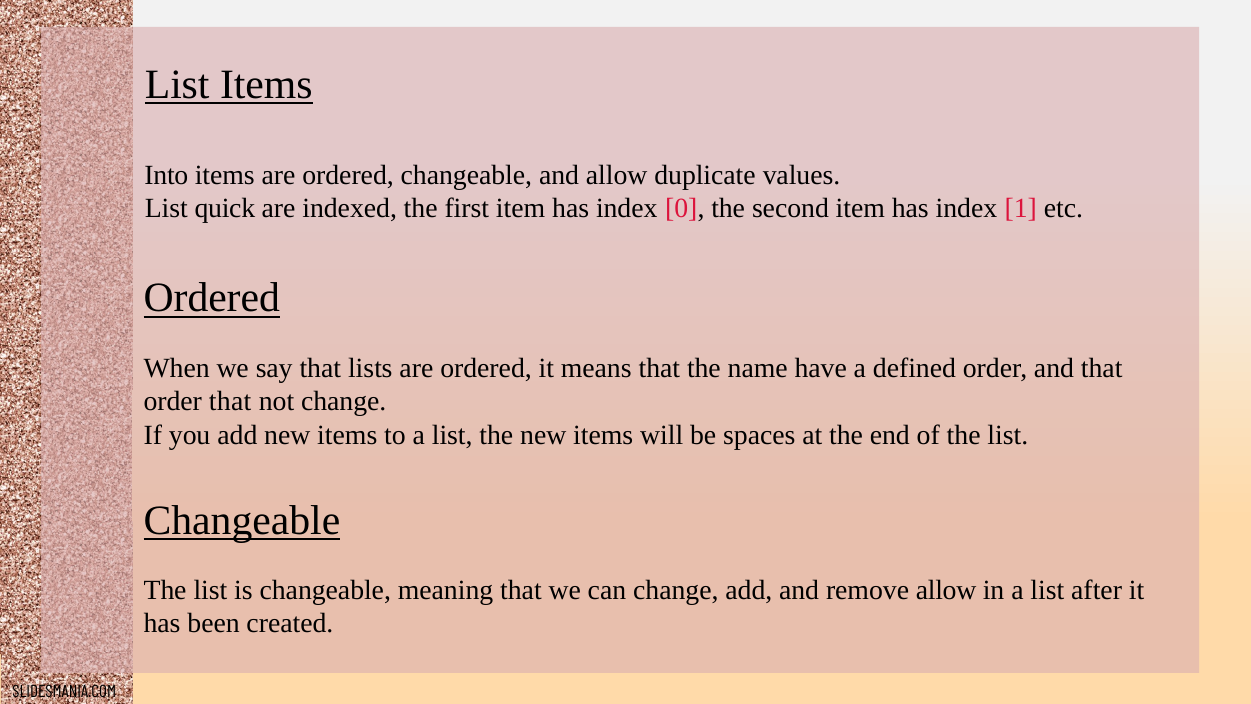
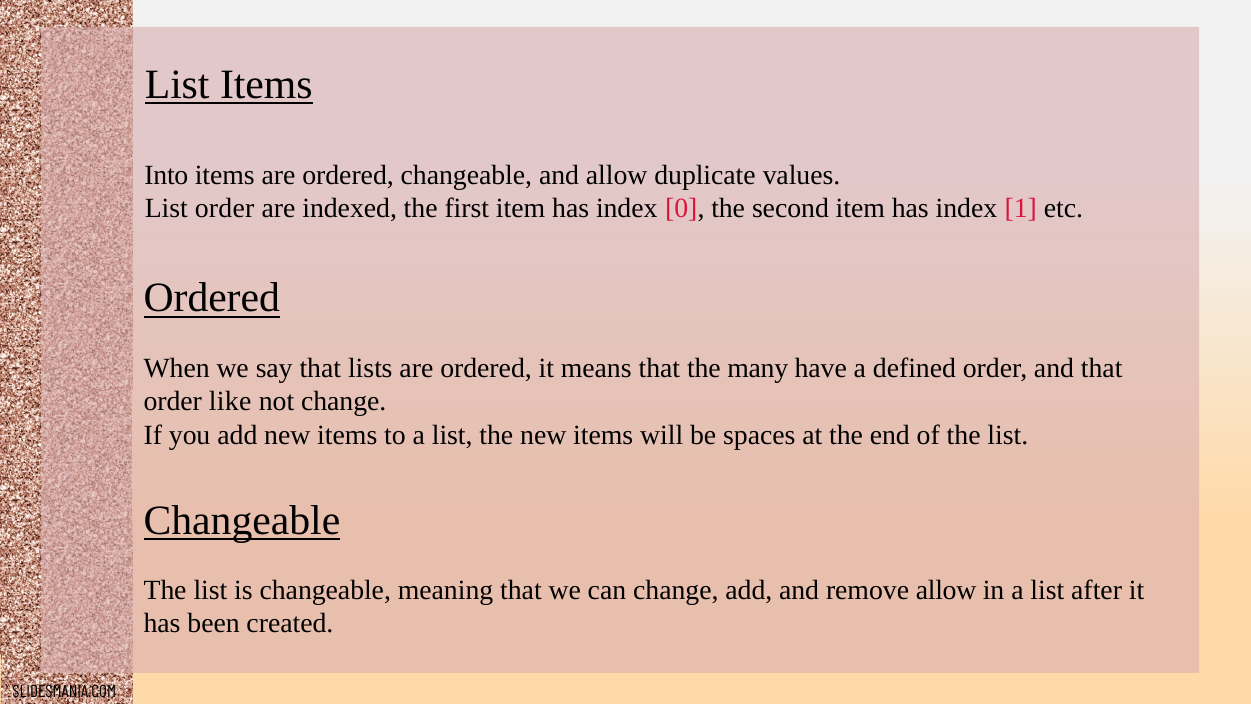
List quick: quick -> order
name: name -> many
order that: that -> like
